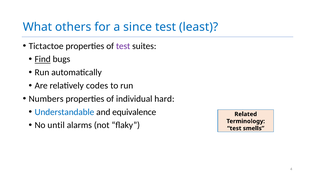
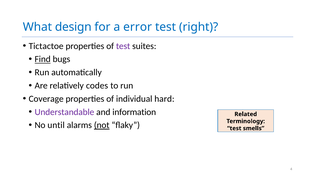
others: others -> design
since: since -> error
least: least -> right
Numbers: Numbers -> Coverage
Understandable colour: blue -> purple
equivalence: equivalence -> information
not underline: none -> present
